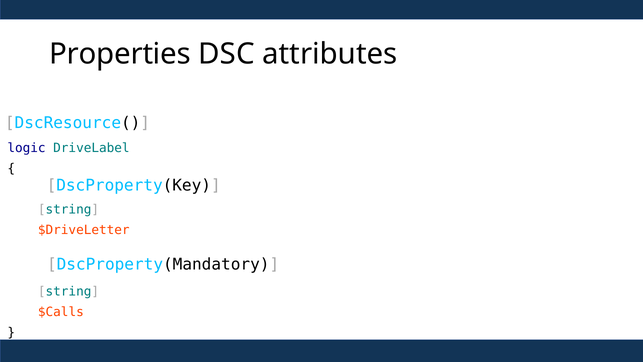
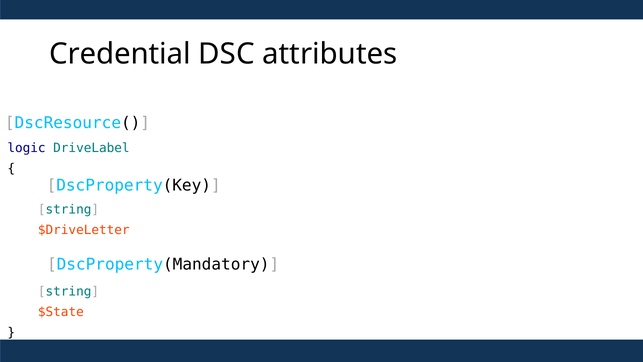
Properties: Properties -> Credential
$Calls: $Calls -> $State
